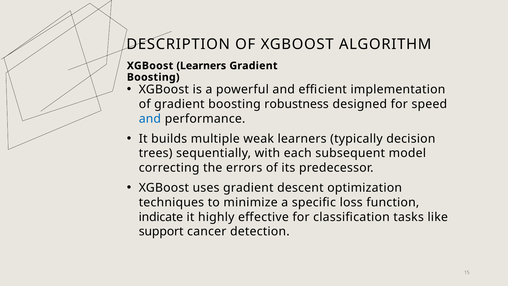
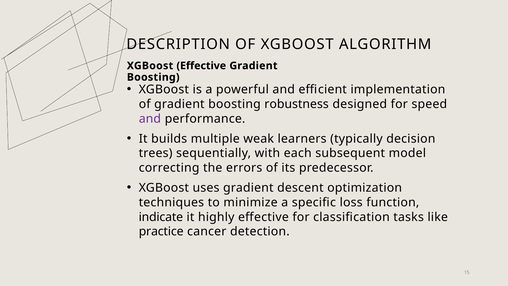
XGBoost Learners: Learners -> Effective
and at (150, 119) colour: blue -> purple
support: support -> practice
